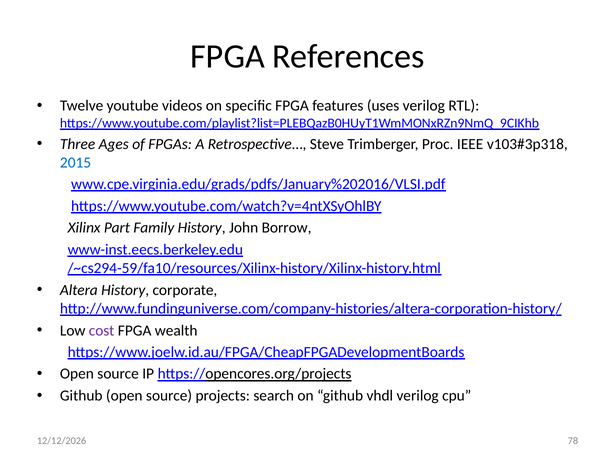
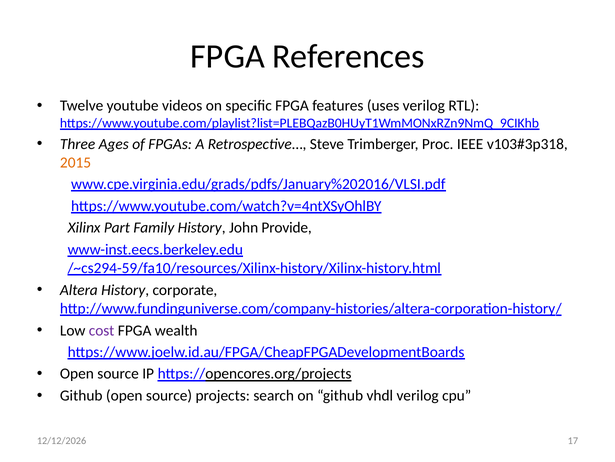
2015 colour: blue -> orange
Borrow: Borrow -> Provide
78: 78 -> 17
